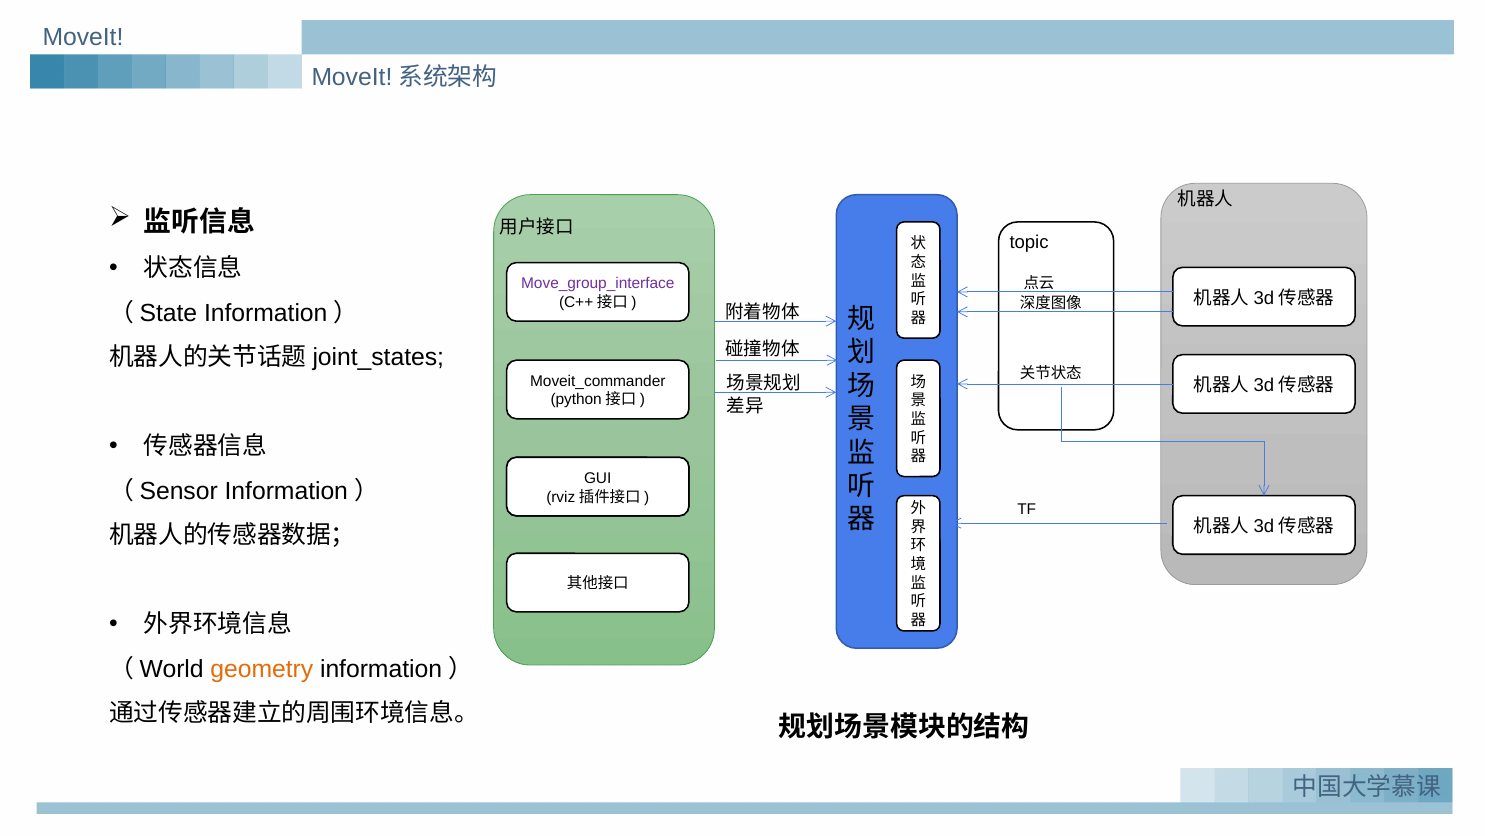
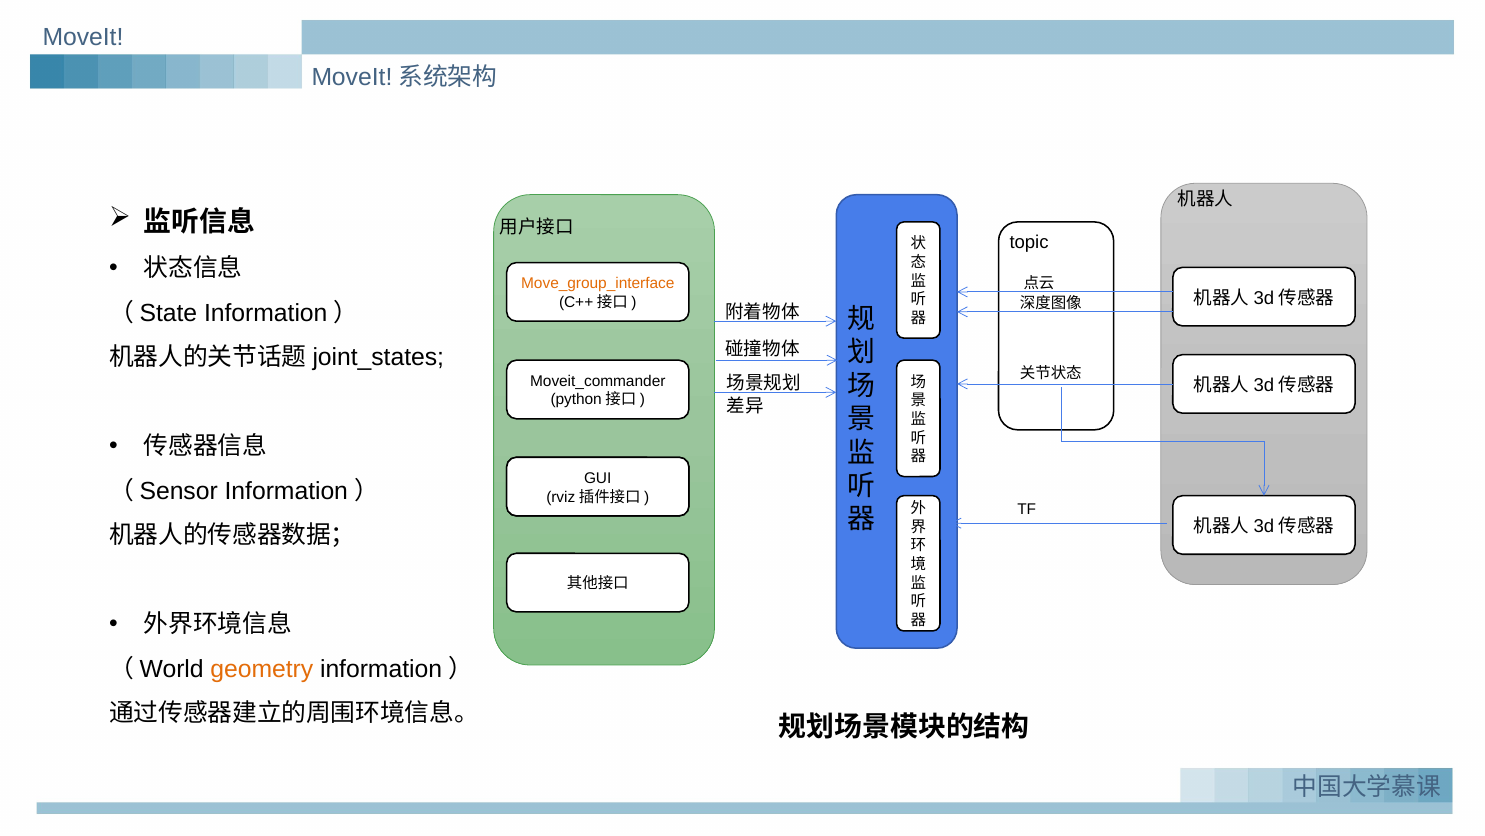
Move_group_interface colour: purple -> orange
